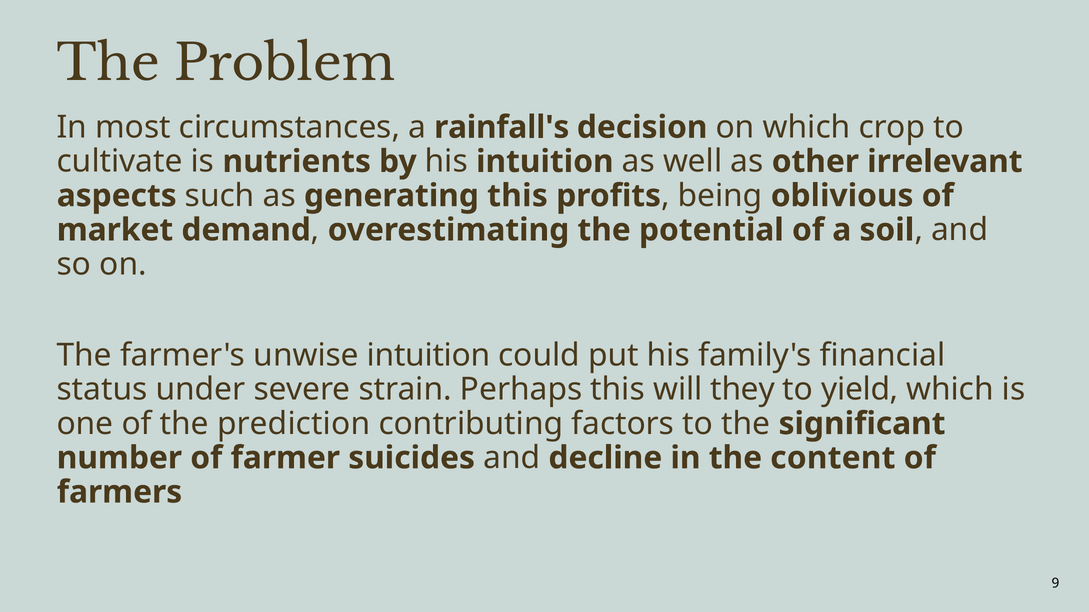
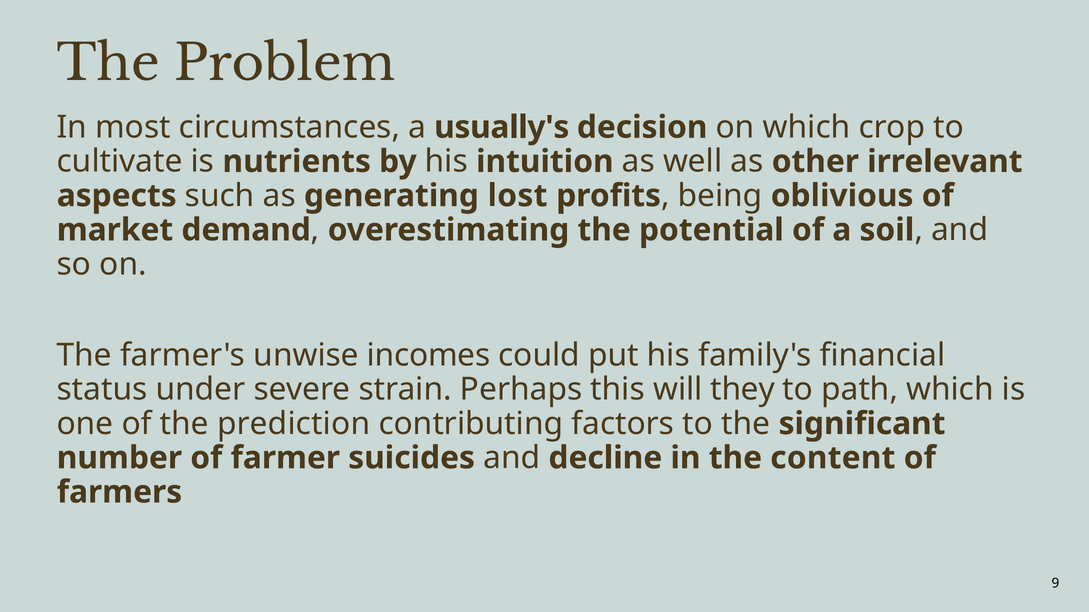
rainfall's: rainfall's -> usually's
generating this: this -> lost
unwise intuition: intuition -> incomes
yield: yield -> path
